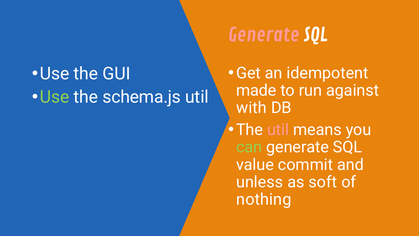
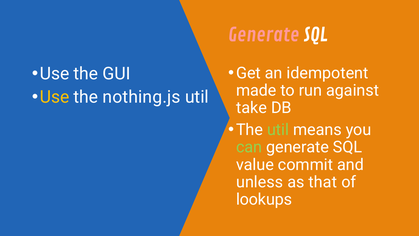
Use at (55, 97) colour: light green -> yellow
schema.js: schema.js -> nothing.js
with: with -> take
util at (278, 130) colour: pink -> light green
soft: soft -> that
nothing: nothing -> lookups
